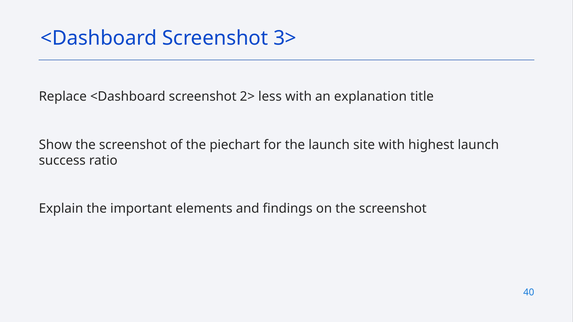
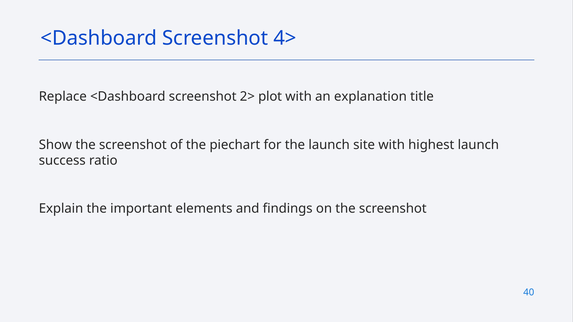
3>: 3> -> 4>
less: less -> plot
